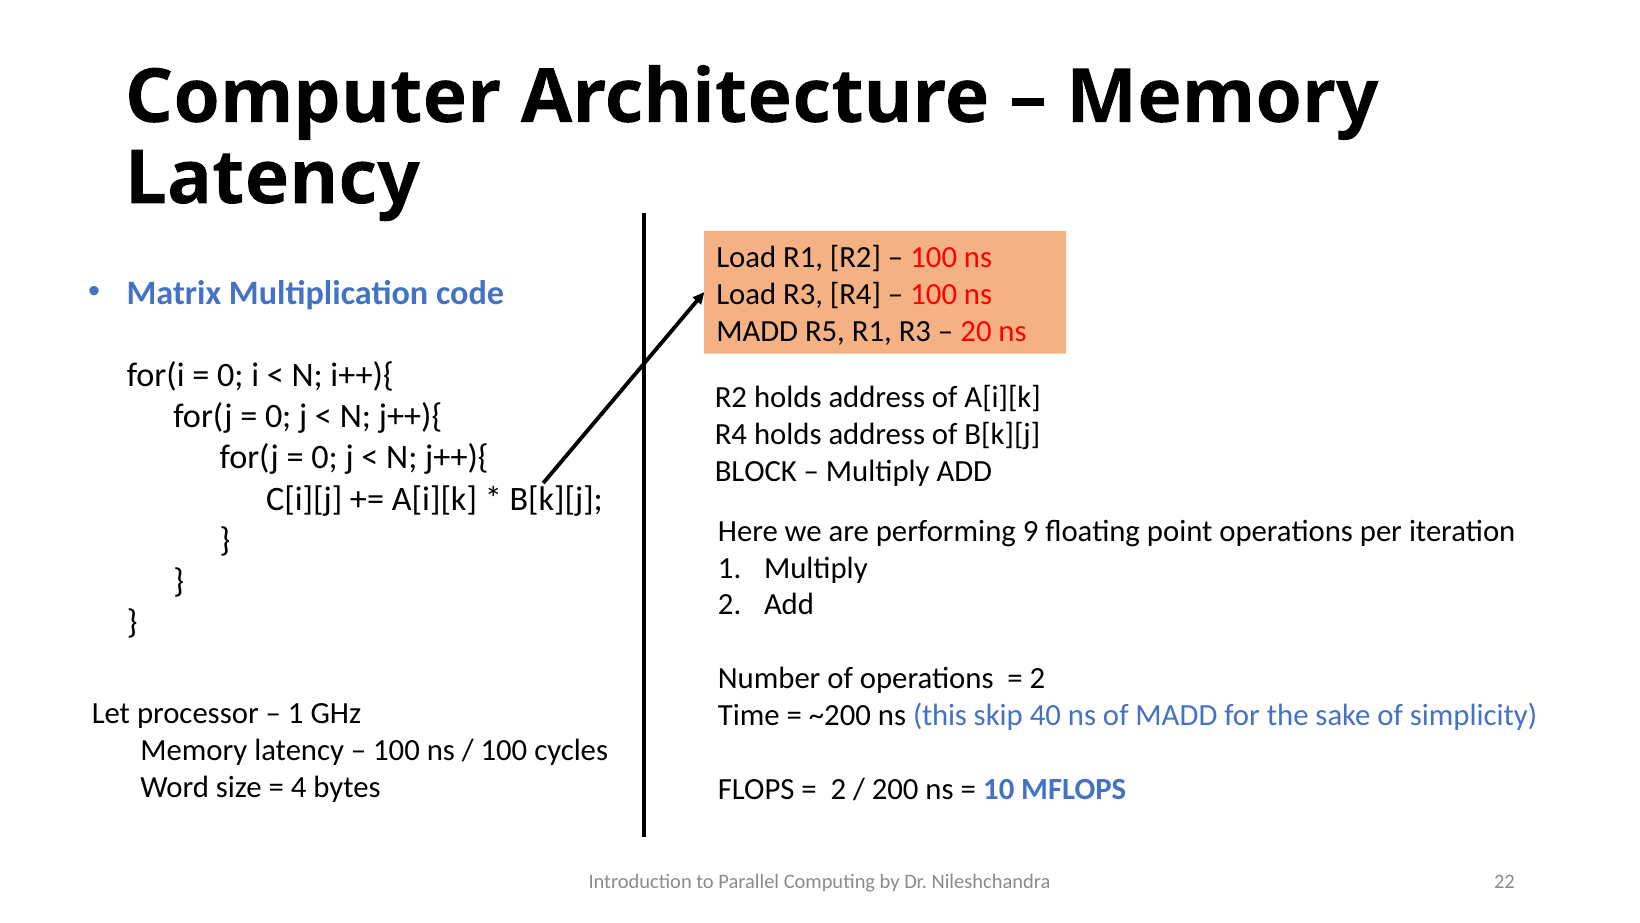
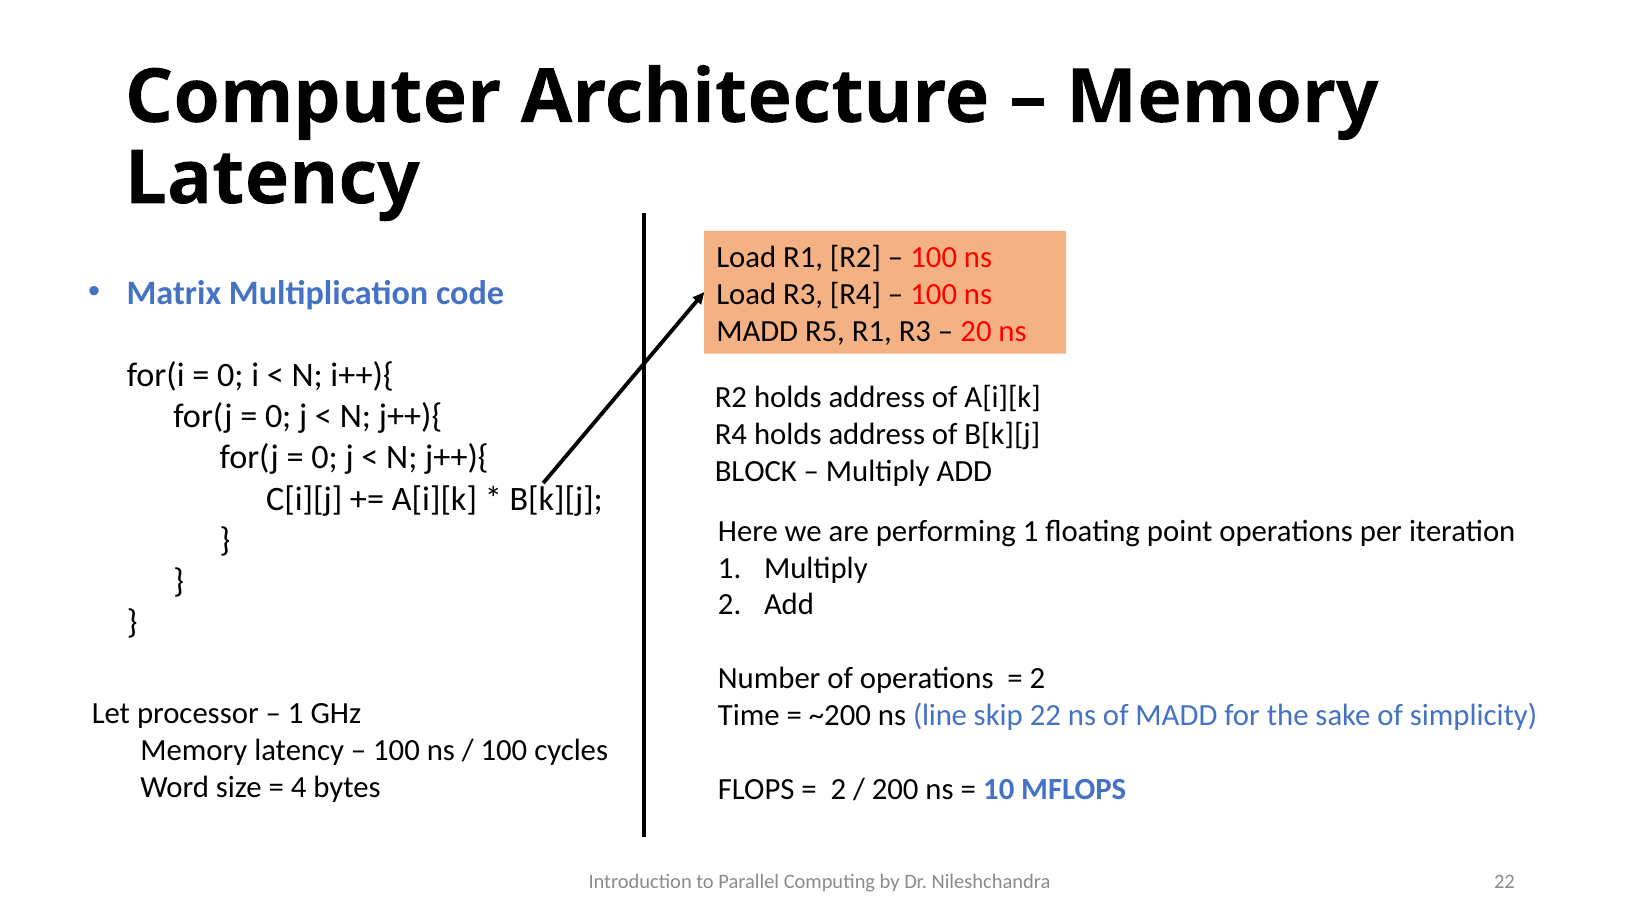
performing 9: 9 -> 1
this: this -> line
skip 40: 40 -> 22
